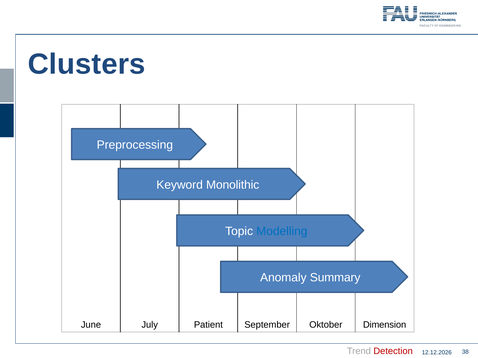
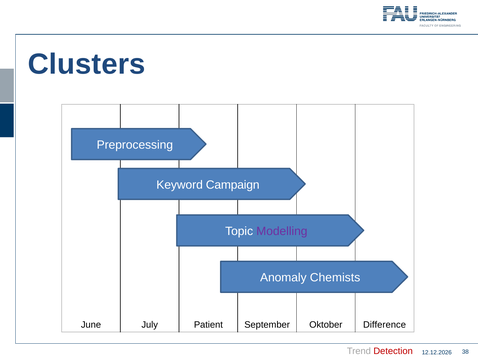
Monolithic: Monolithic -> Campaign
Modelling colour: blue -> purple
Summary: Summary -> Chemists
Dimension: Dimension -> Difference
